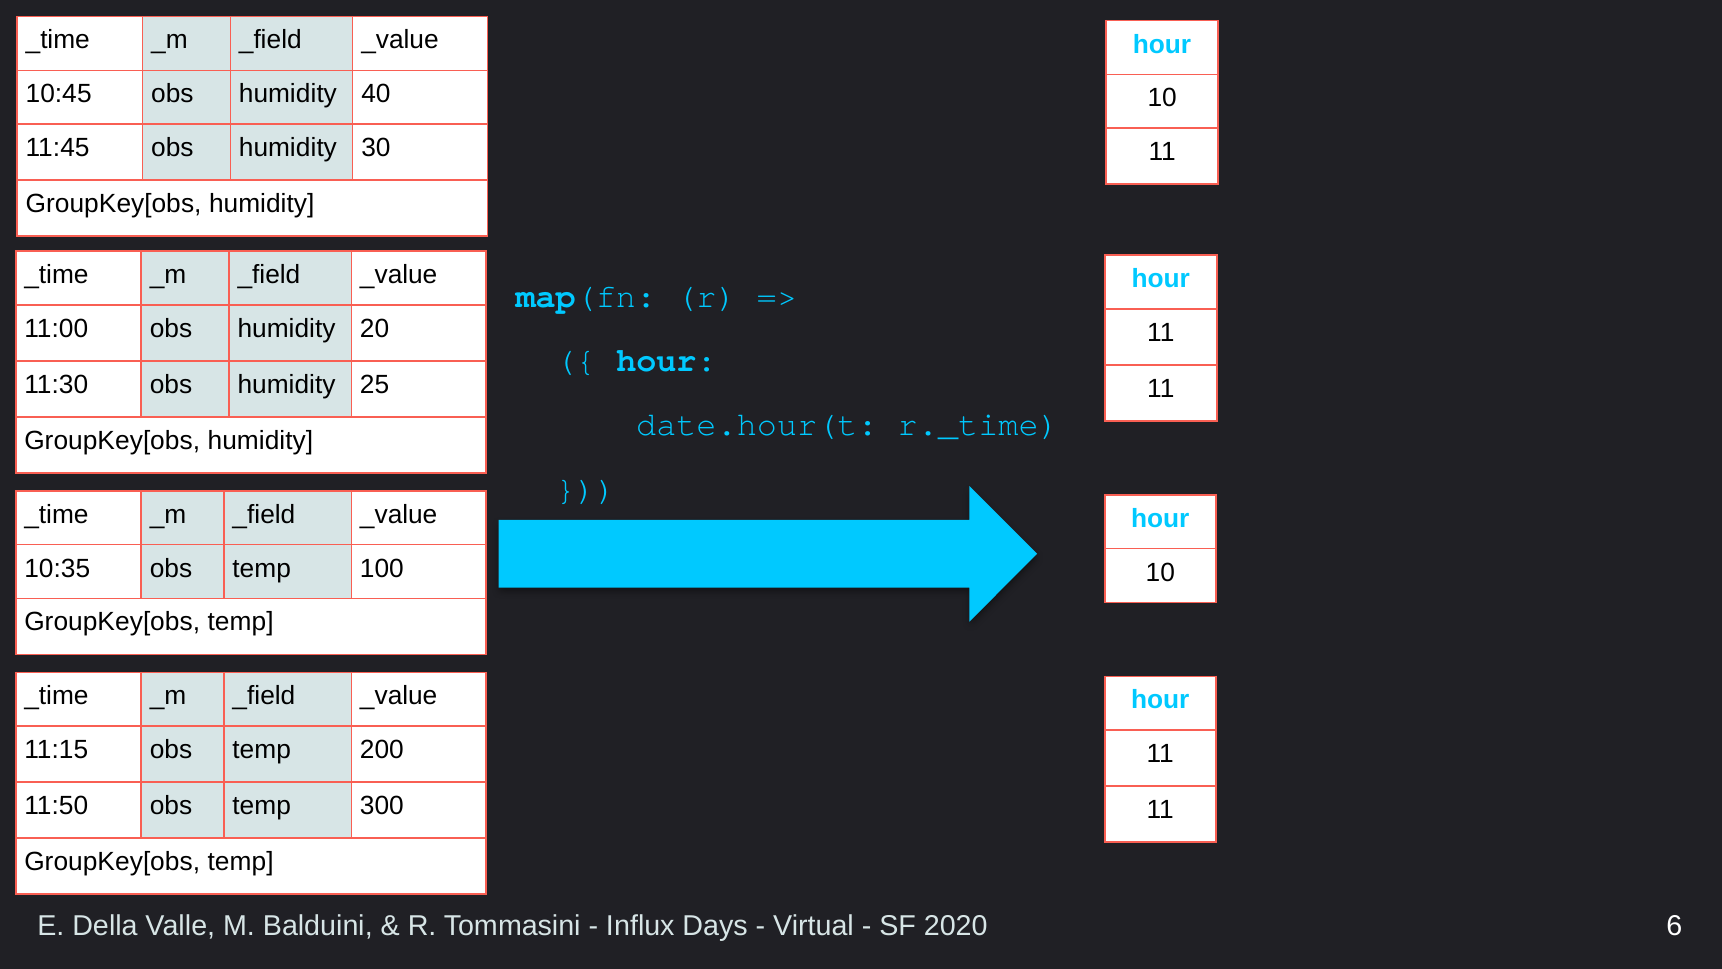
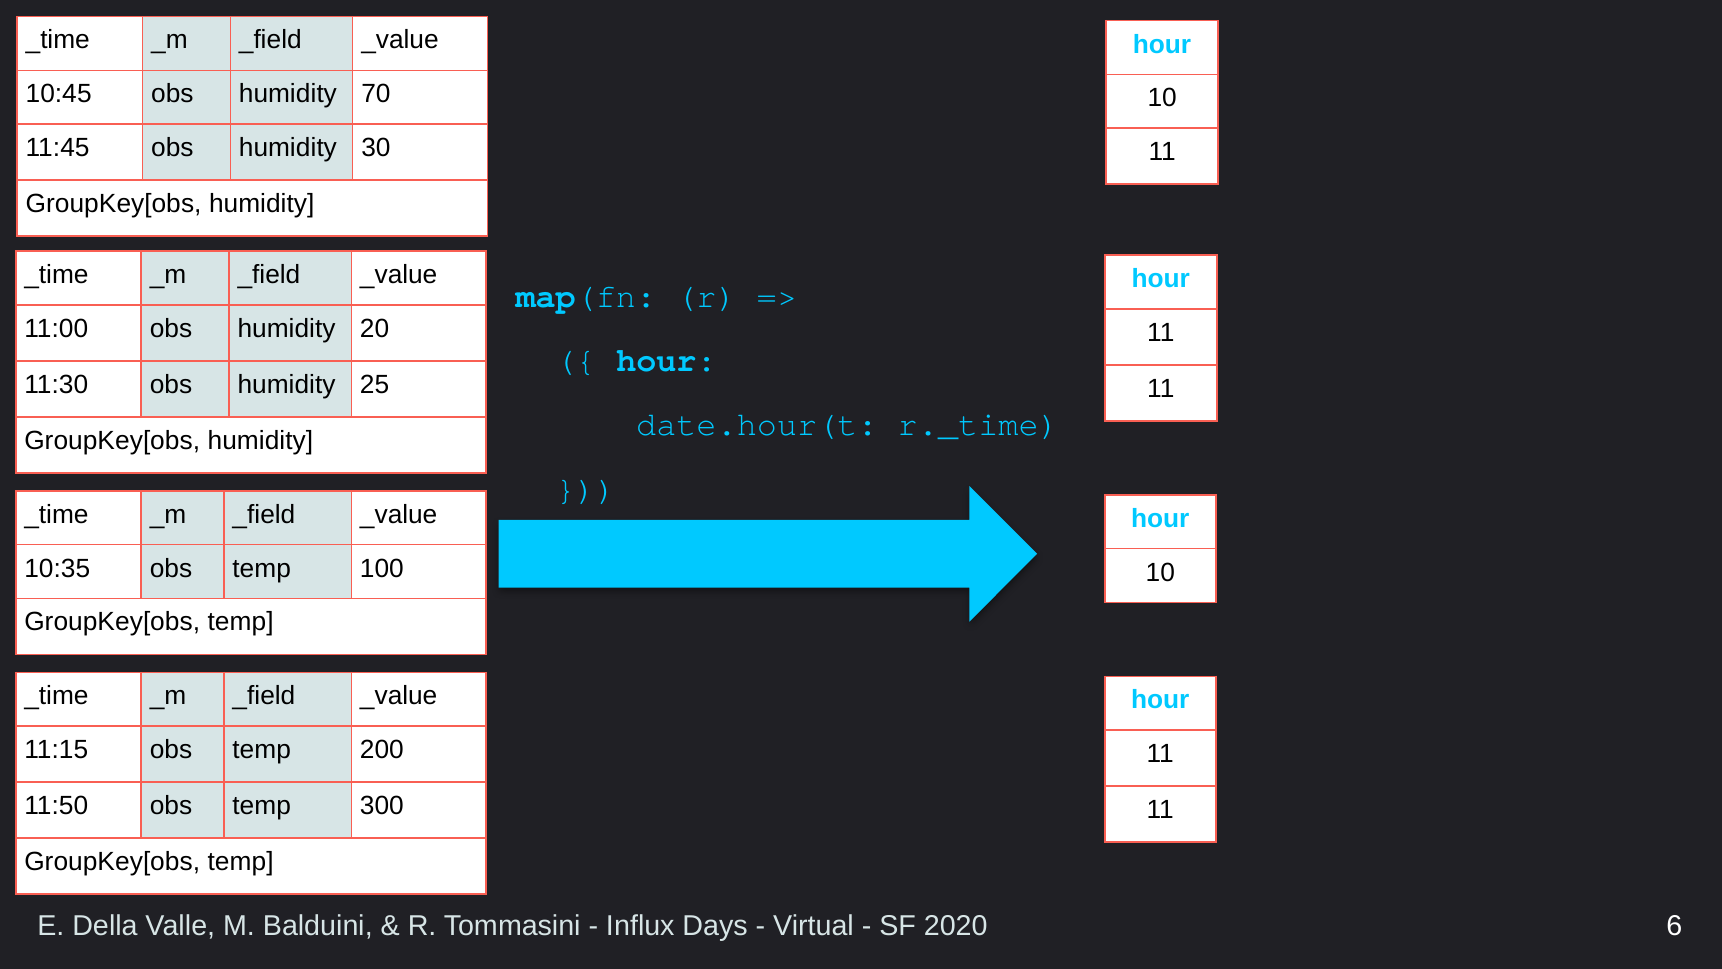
40: 40 -> 70
